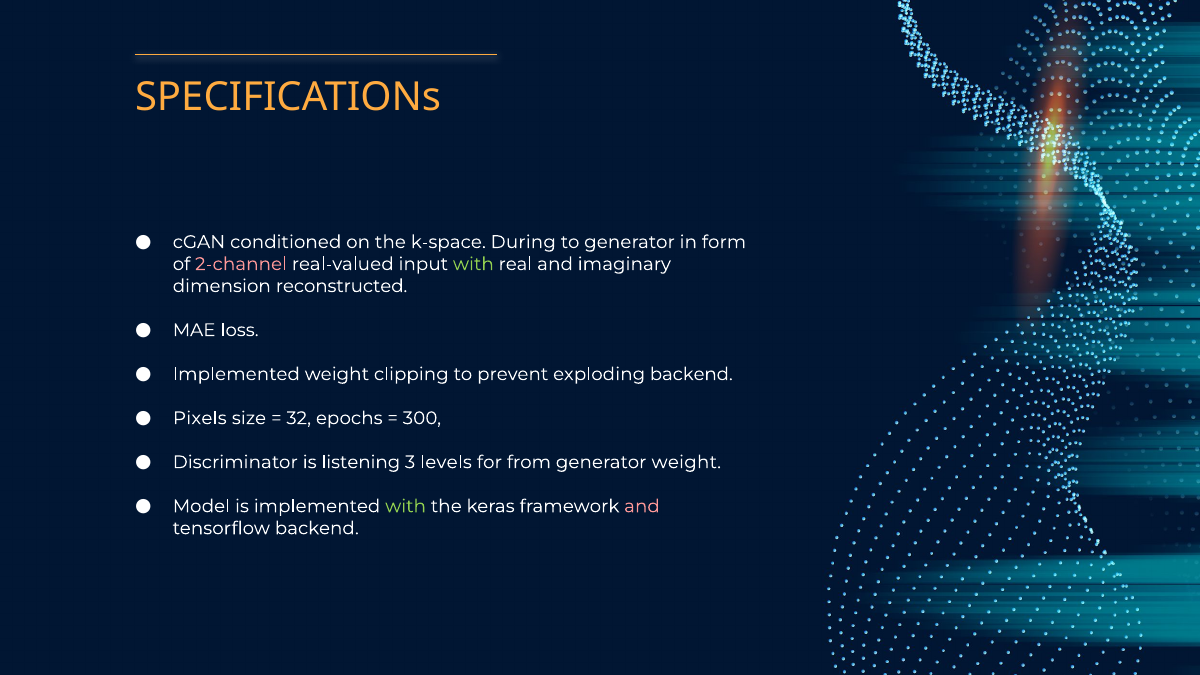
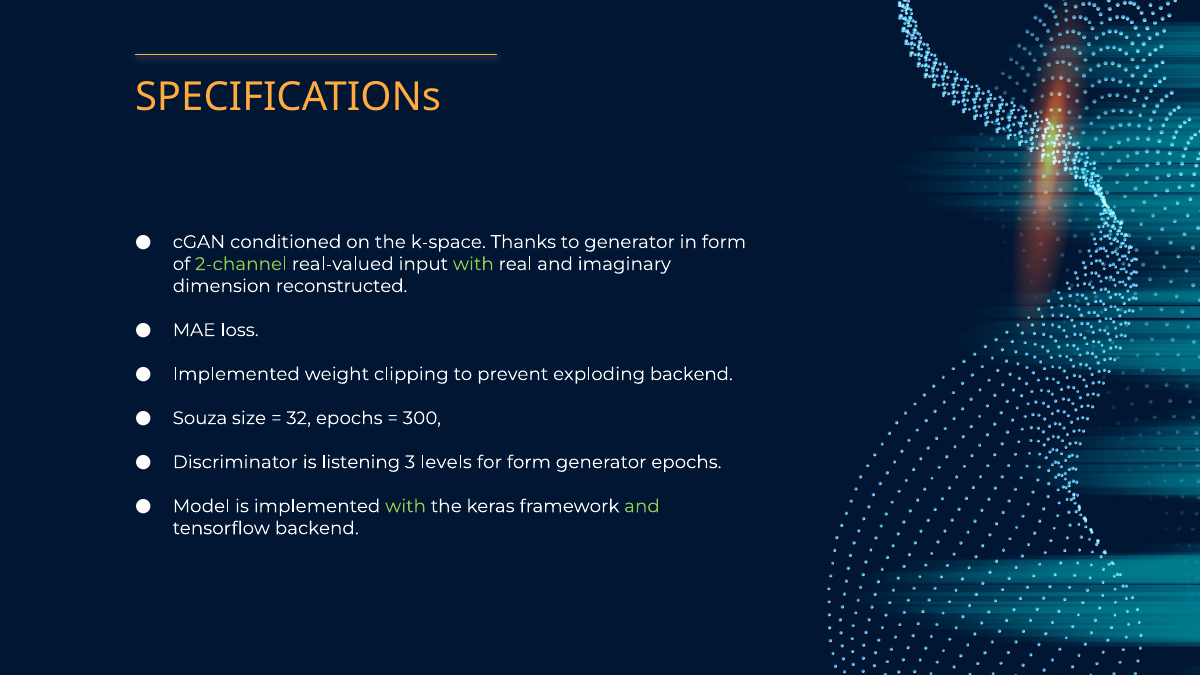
During: During -> Thanks
2-channel colour: pink -> light green
Pixels: Pixels -> Souza
for from: from -> form
generator weight: weight -> epochs
and at (642, 506) colour: pink -> light green
